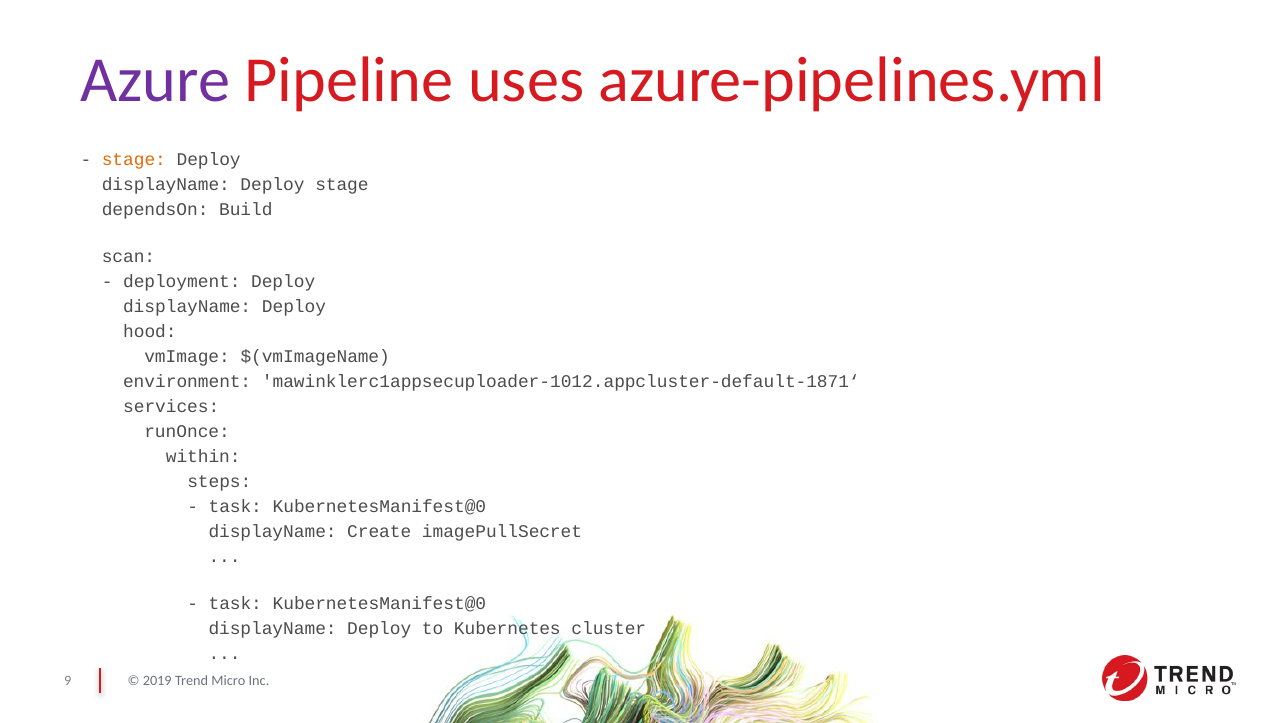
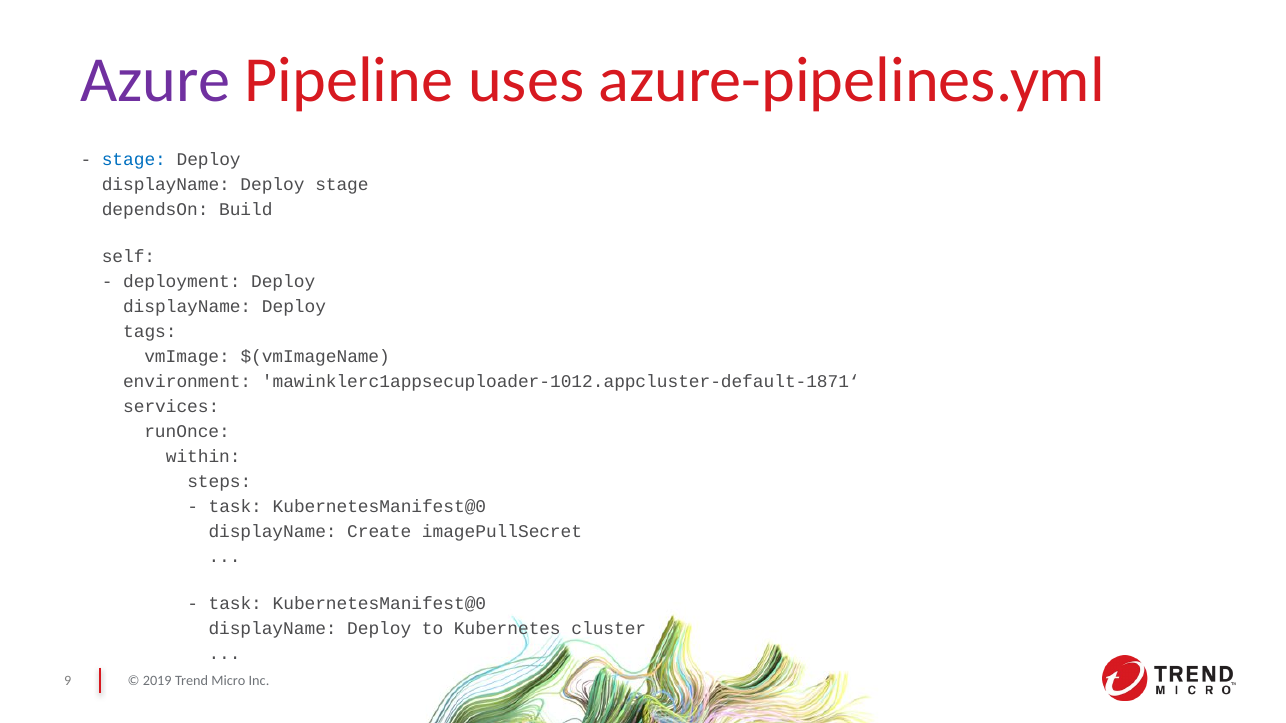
stage at (134, 160) colour: orange -> blue
scan: scan -> self
hood: hood -> tags
